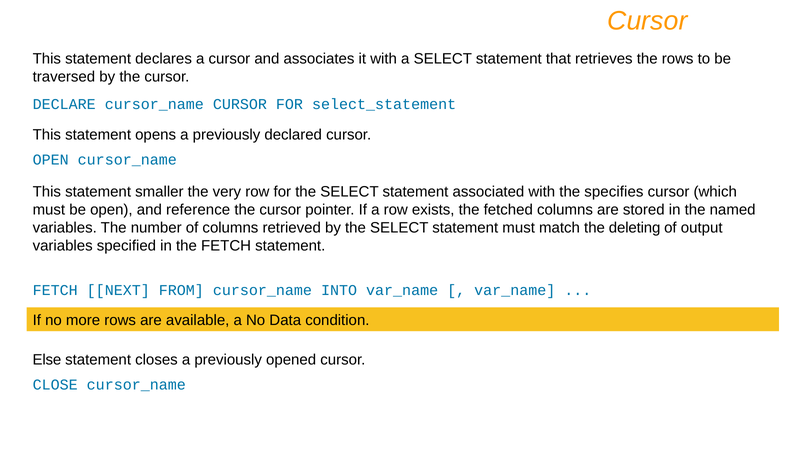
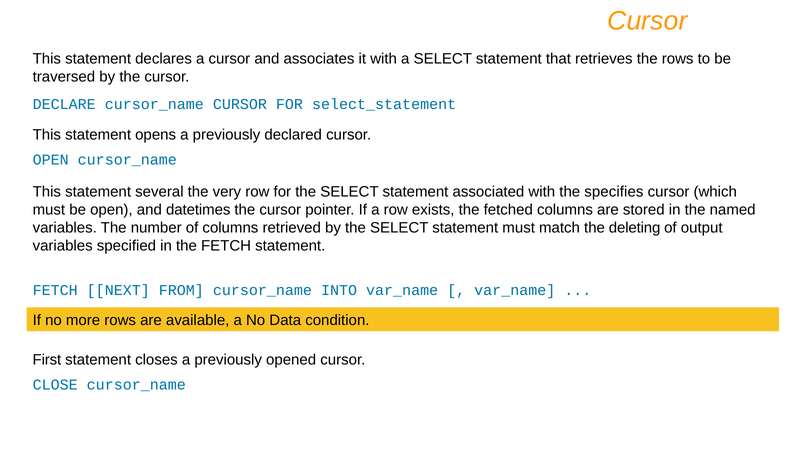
smaller: smaller -> several
reference: reference -> datetimes
Else: Else -> First
